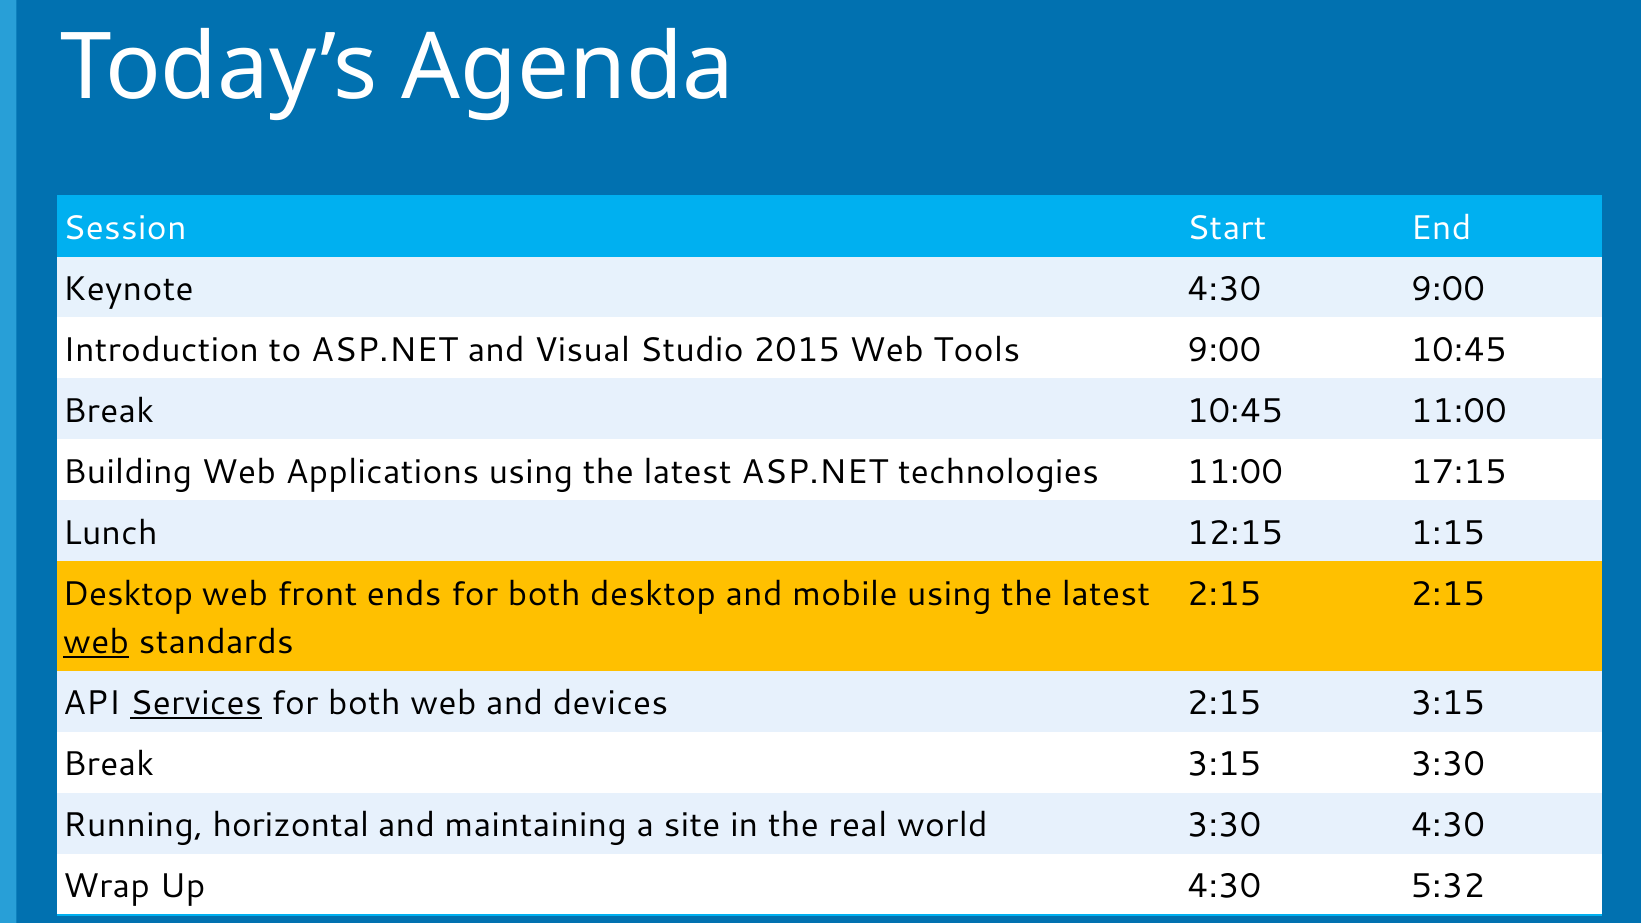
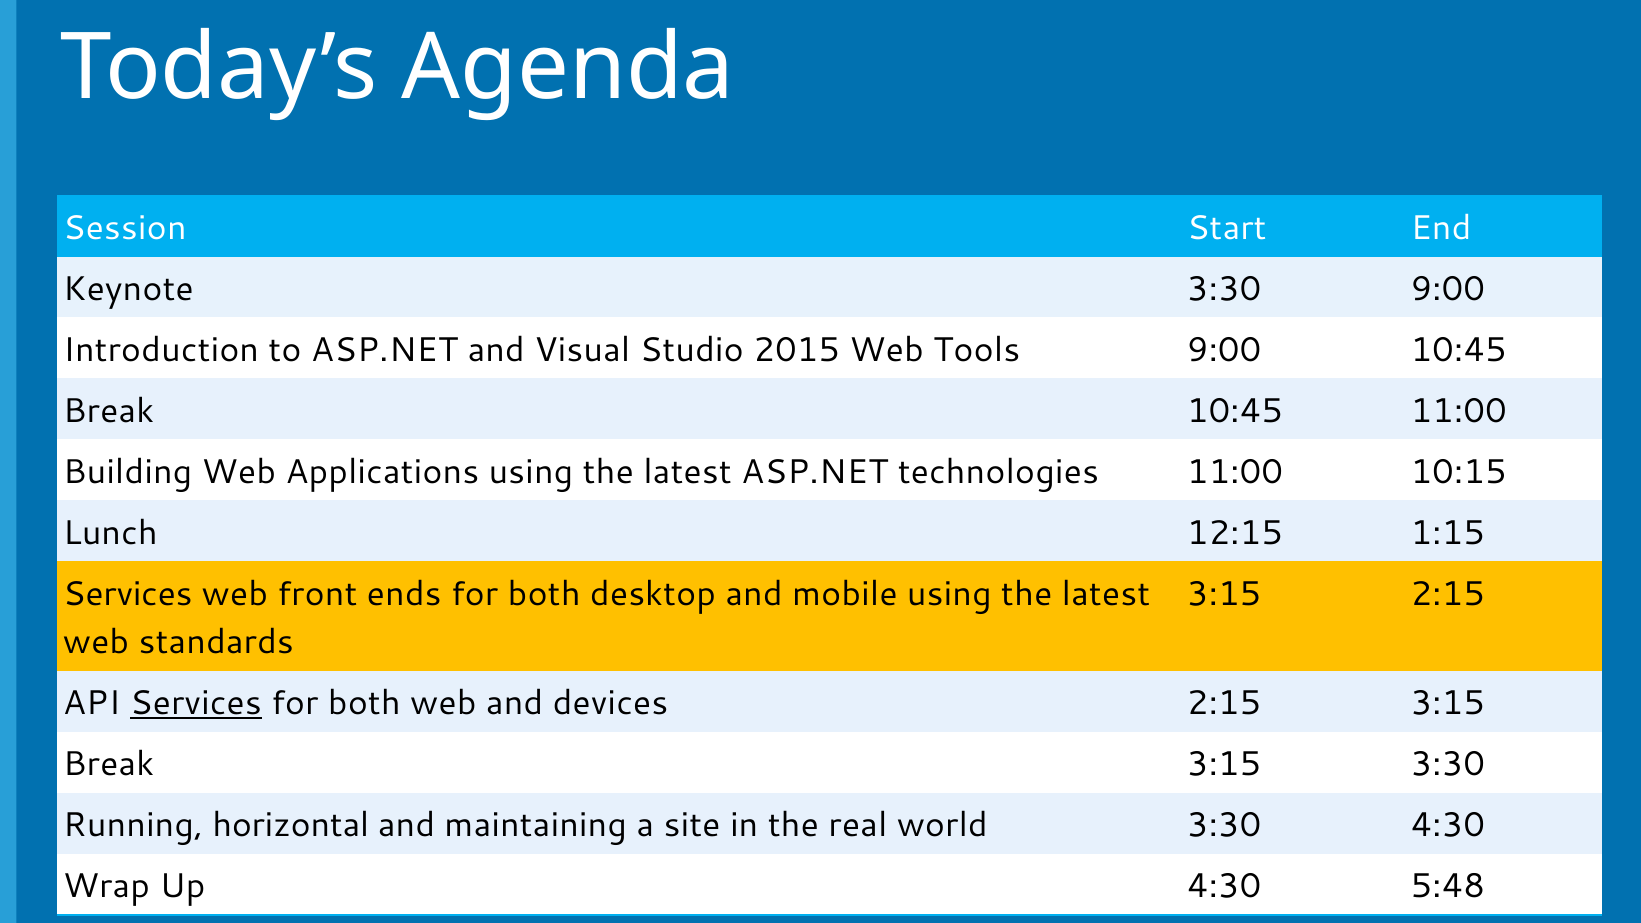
Keynote 4:30: 4:30 -> 3:30
17:15: 17:15 -> 10:15
Desktop at (128, 594): Desktop -> Services
2:15 at (1224, 594): 2:15 -> 3:15
web at (96, 642) underline: present -> none
5:32: 5:32 -> 5:48
